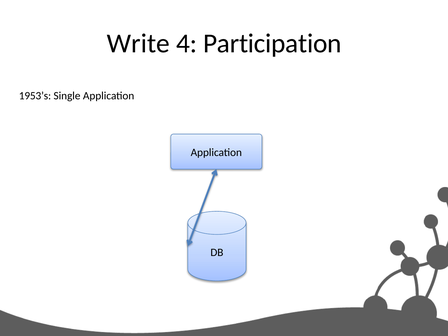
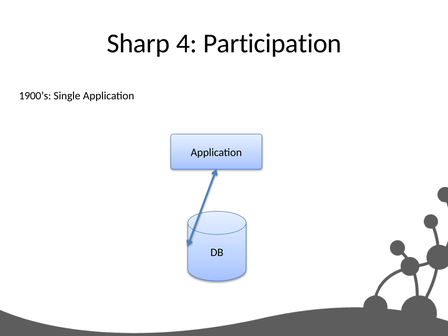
Write: Write -> Sharp
1953’s: 1953’s -> 1900’s
